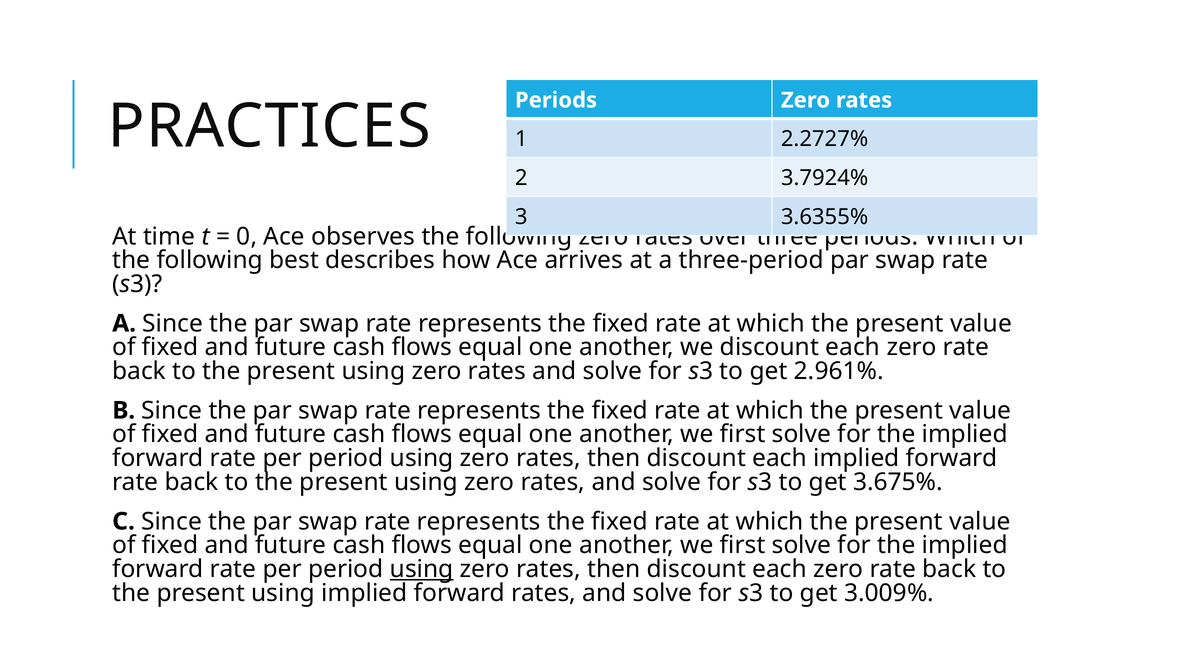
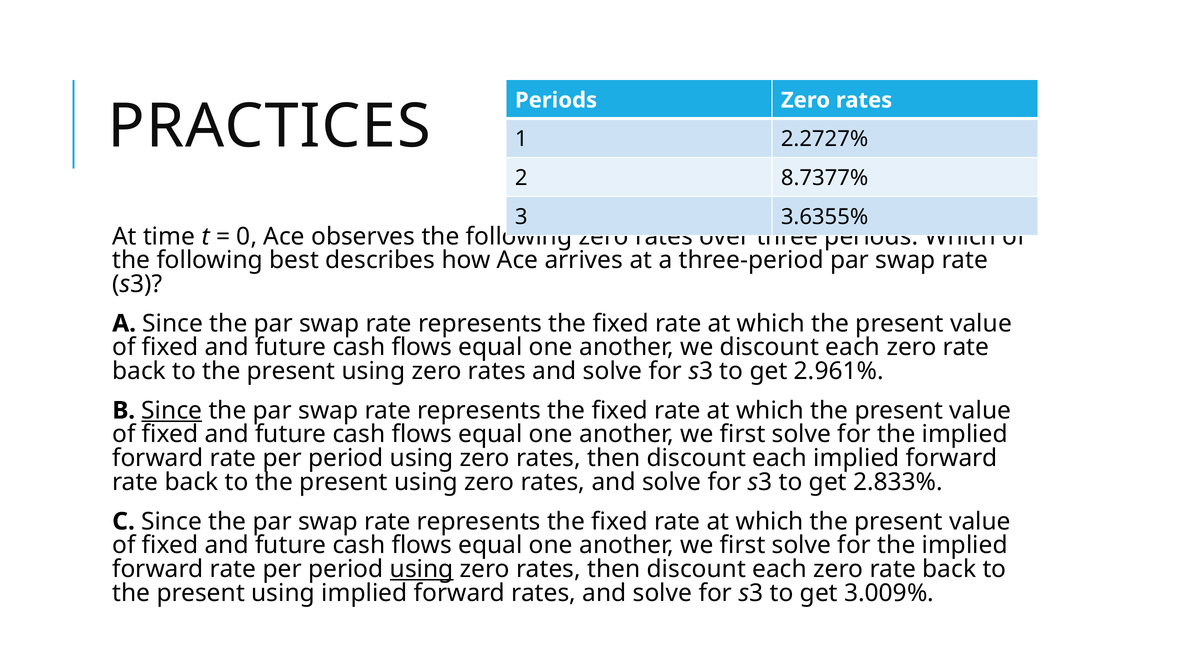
3.7924%: 3.7924% -> 8.7377%
Since at (172, 410) underline: none -> present
3.675%: 3.675% -> 2.833%
